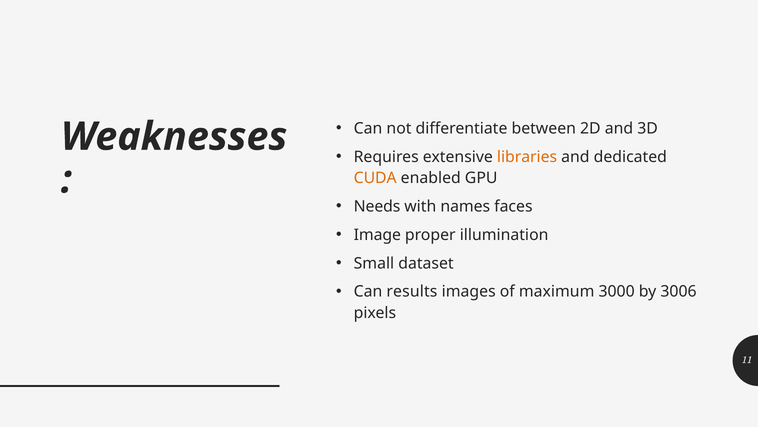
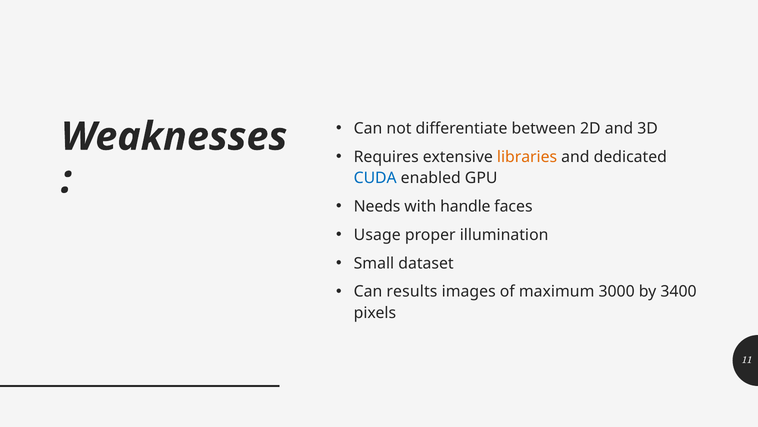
CUDA colour: orange -> blue
names: names -> handle
Image: Image -> Usage
3006: 3006 -> 3400
